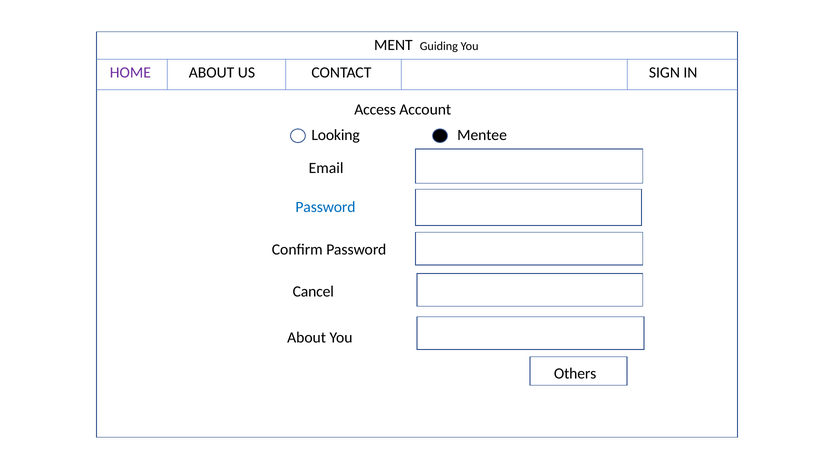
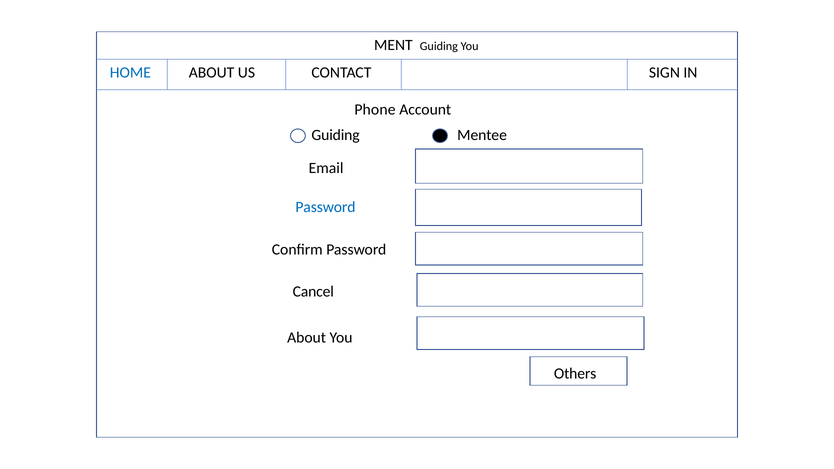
HOME colour: purple -> blue
Access: Access -> Phone
Looking at (336, 135): Looking -> Guiding
